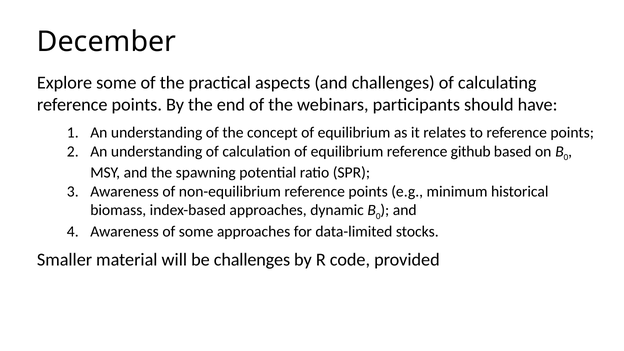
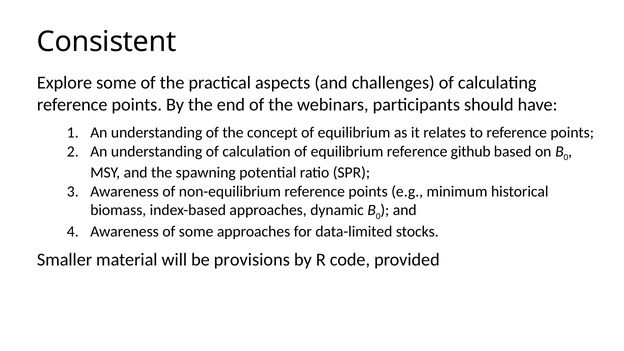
December: December -> Consistent
be challenges: challenges -> provisions
